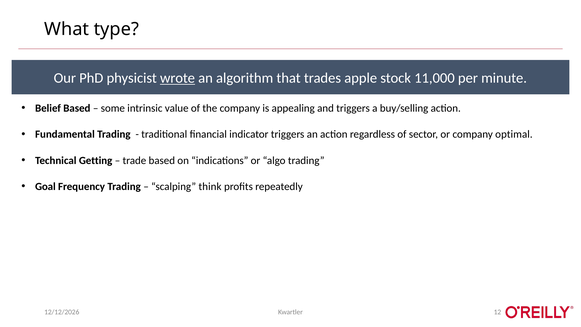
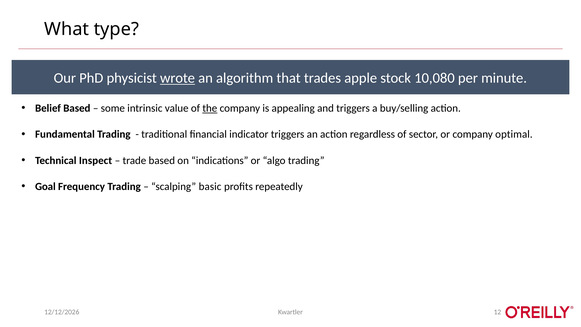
11,000: 11,000 -> 10,080
the underline: none -> present
Getting: Getting -> Inspect
think: think -> basic
